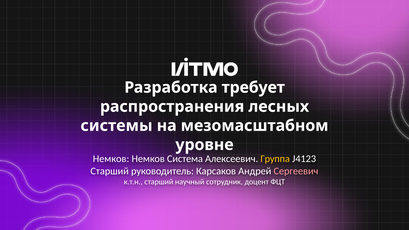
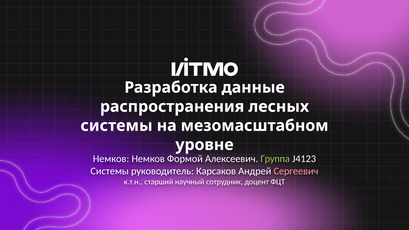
требует: требует -> данные
Система: Система -> Формой
Группа colour: yellow -> light green
Старший at (110, 171): Старший -> Системы
